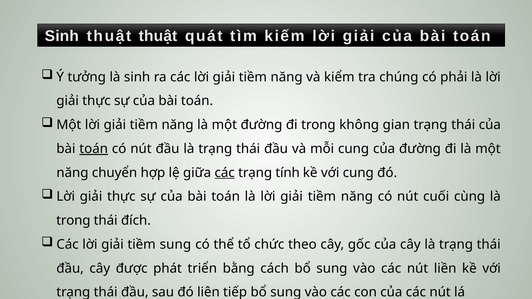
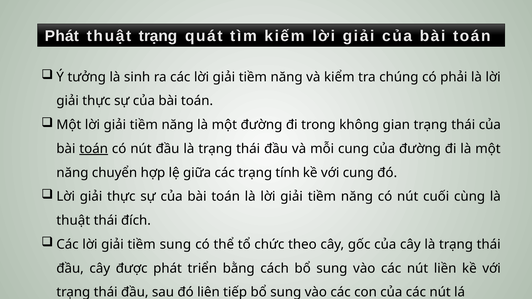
Sinh at (62, 36): Sinh -> Phát
thuật thuật: thuật -> trạng
các at (225, 173) underline: present -> none
trong at (73, 221): trong -> thuật
